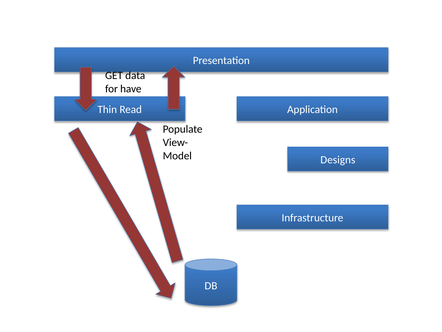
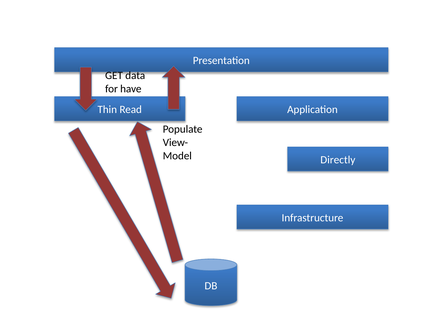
Designs: Designs -> Directly
